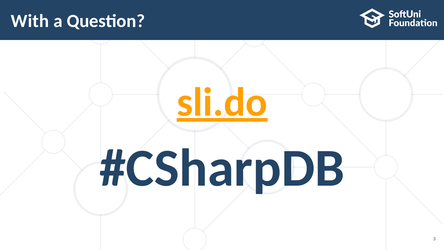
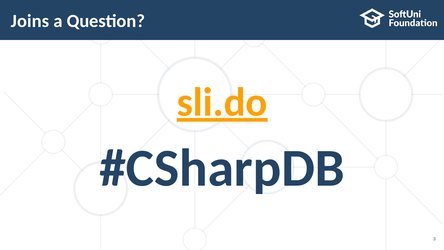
With: With -> Joins
